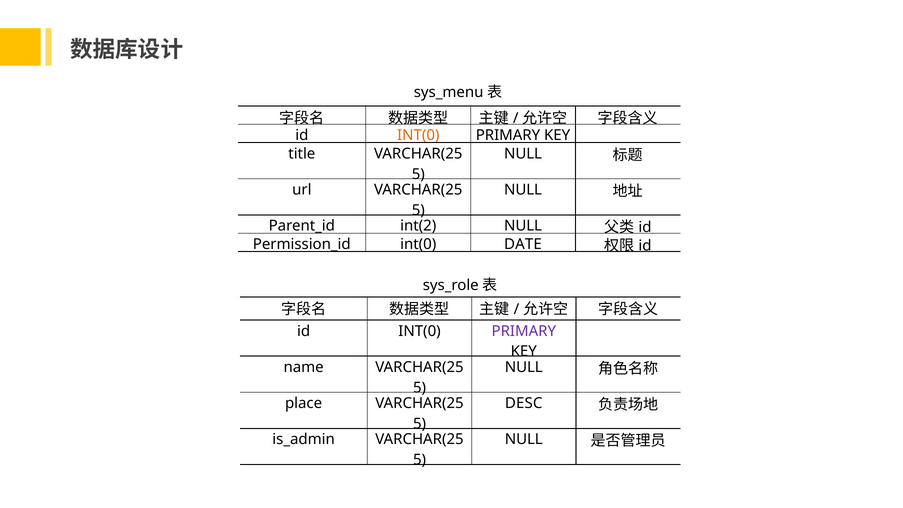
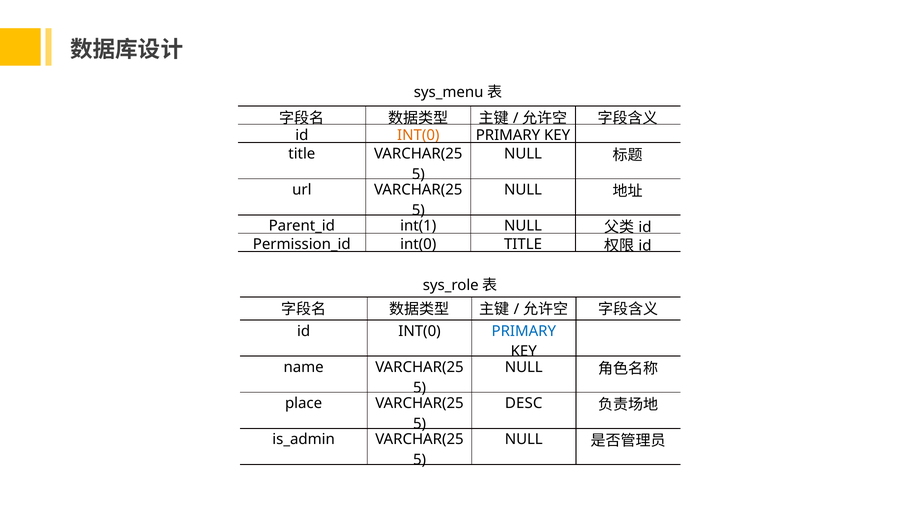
int(2: int(2 -> int(1
int(0 DATE: DATE -> TITLE
PRIMARY at (524, 331) colour: purple -> blue
